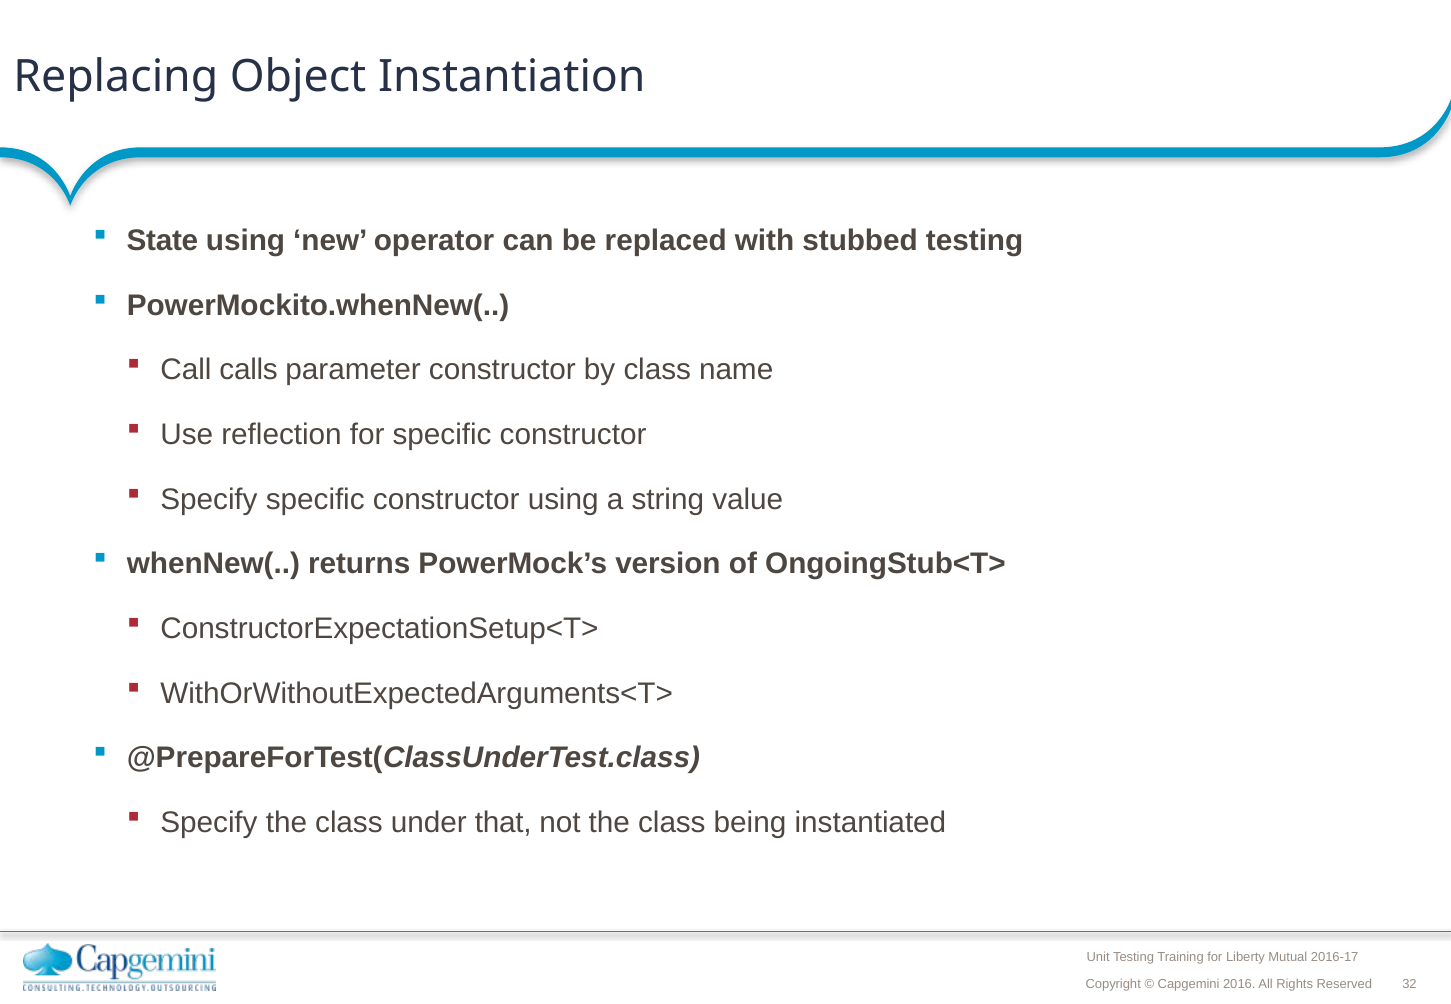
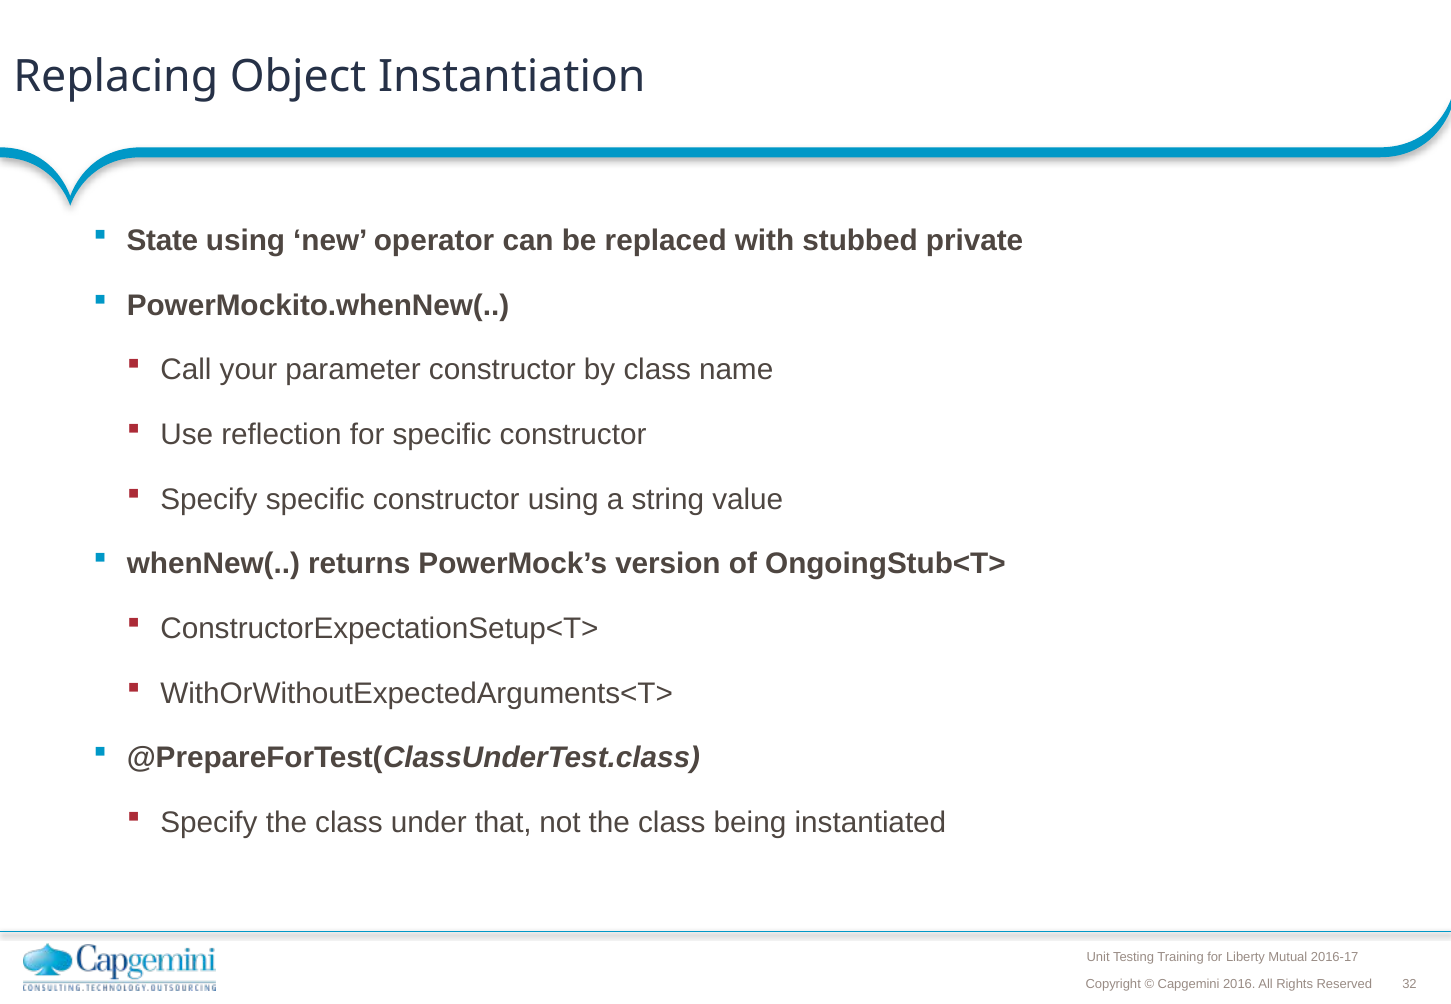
stubbed testing: testing -> private
calls: calls -> your
